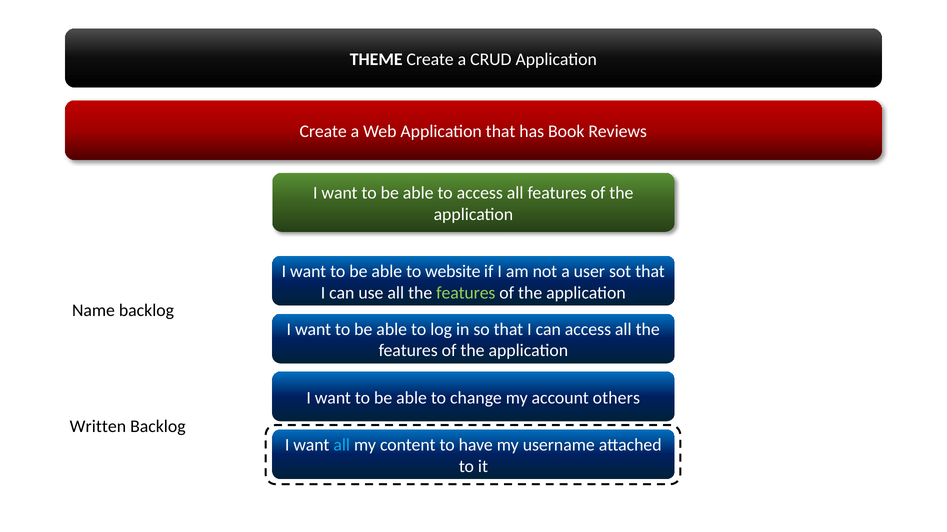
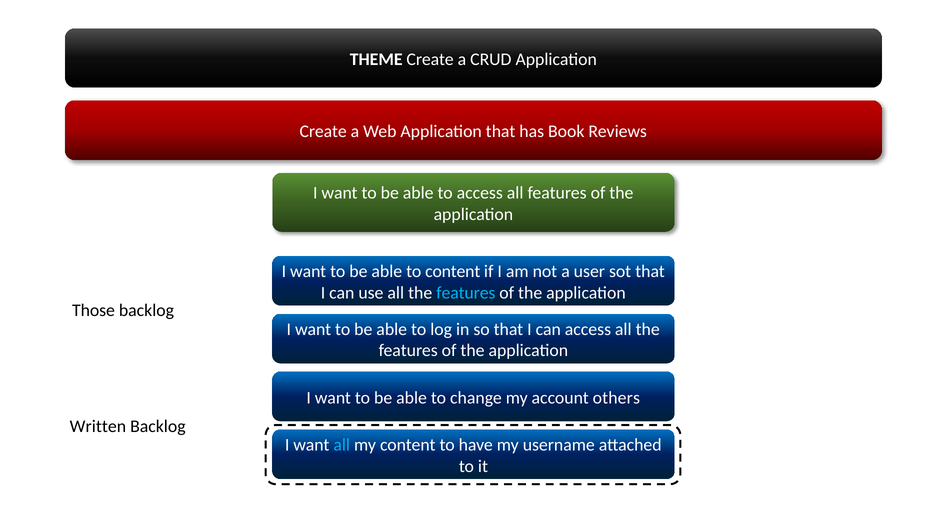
to website: website -> content
features at (466, 293) colour: light green -> light blue
Name: Name -> Those
